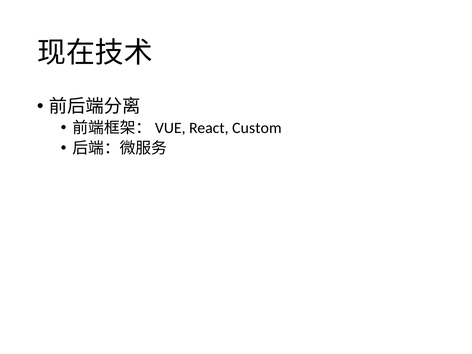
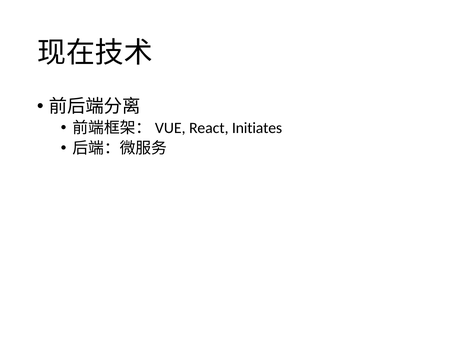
Custom: Custom -> Initiates
